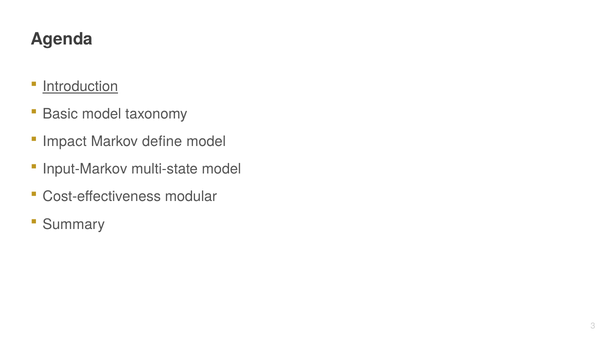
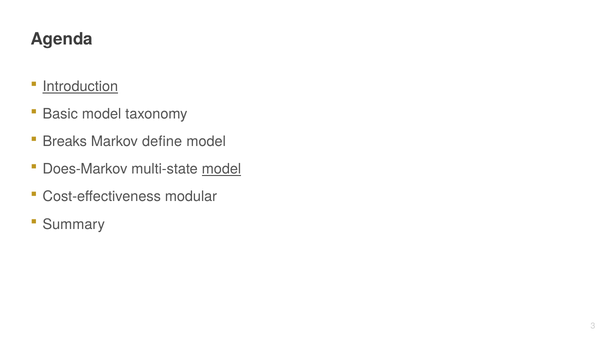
Impact: Impact -> Breaks
Input-Markov: Input-Markov -> Does-Markov
model at (222, 169) underline: none -> present
